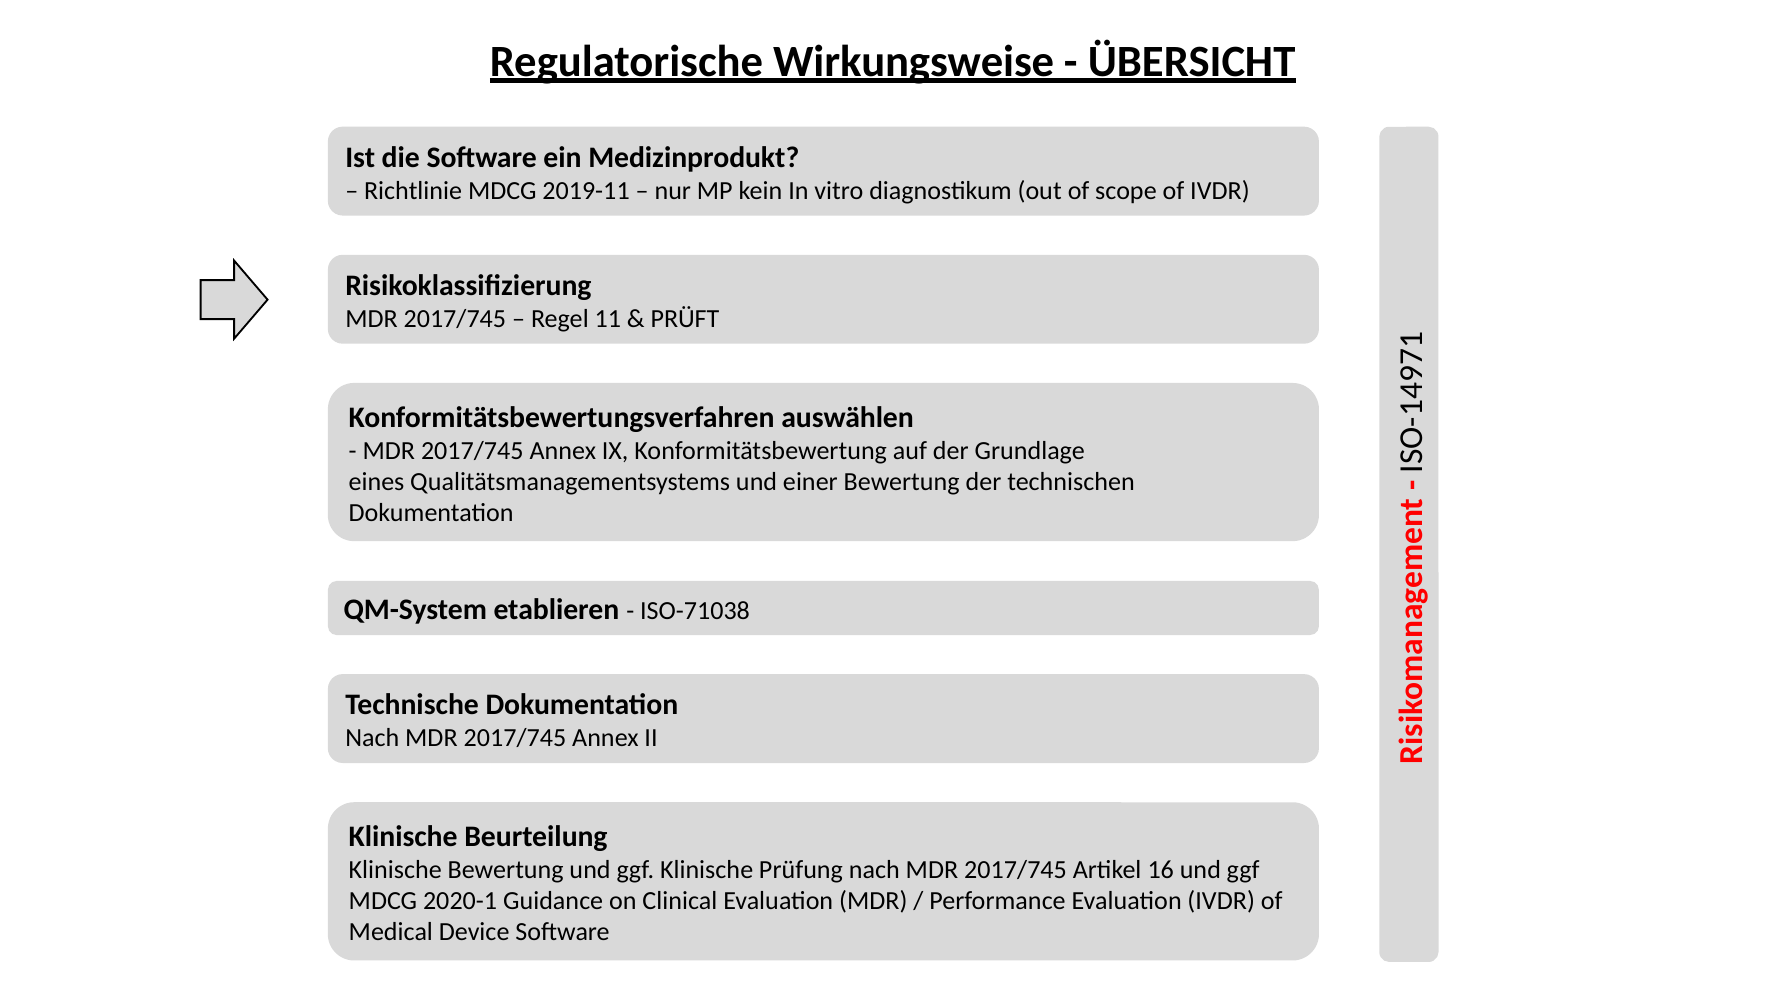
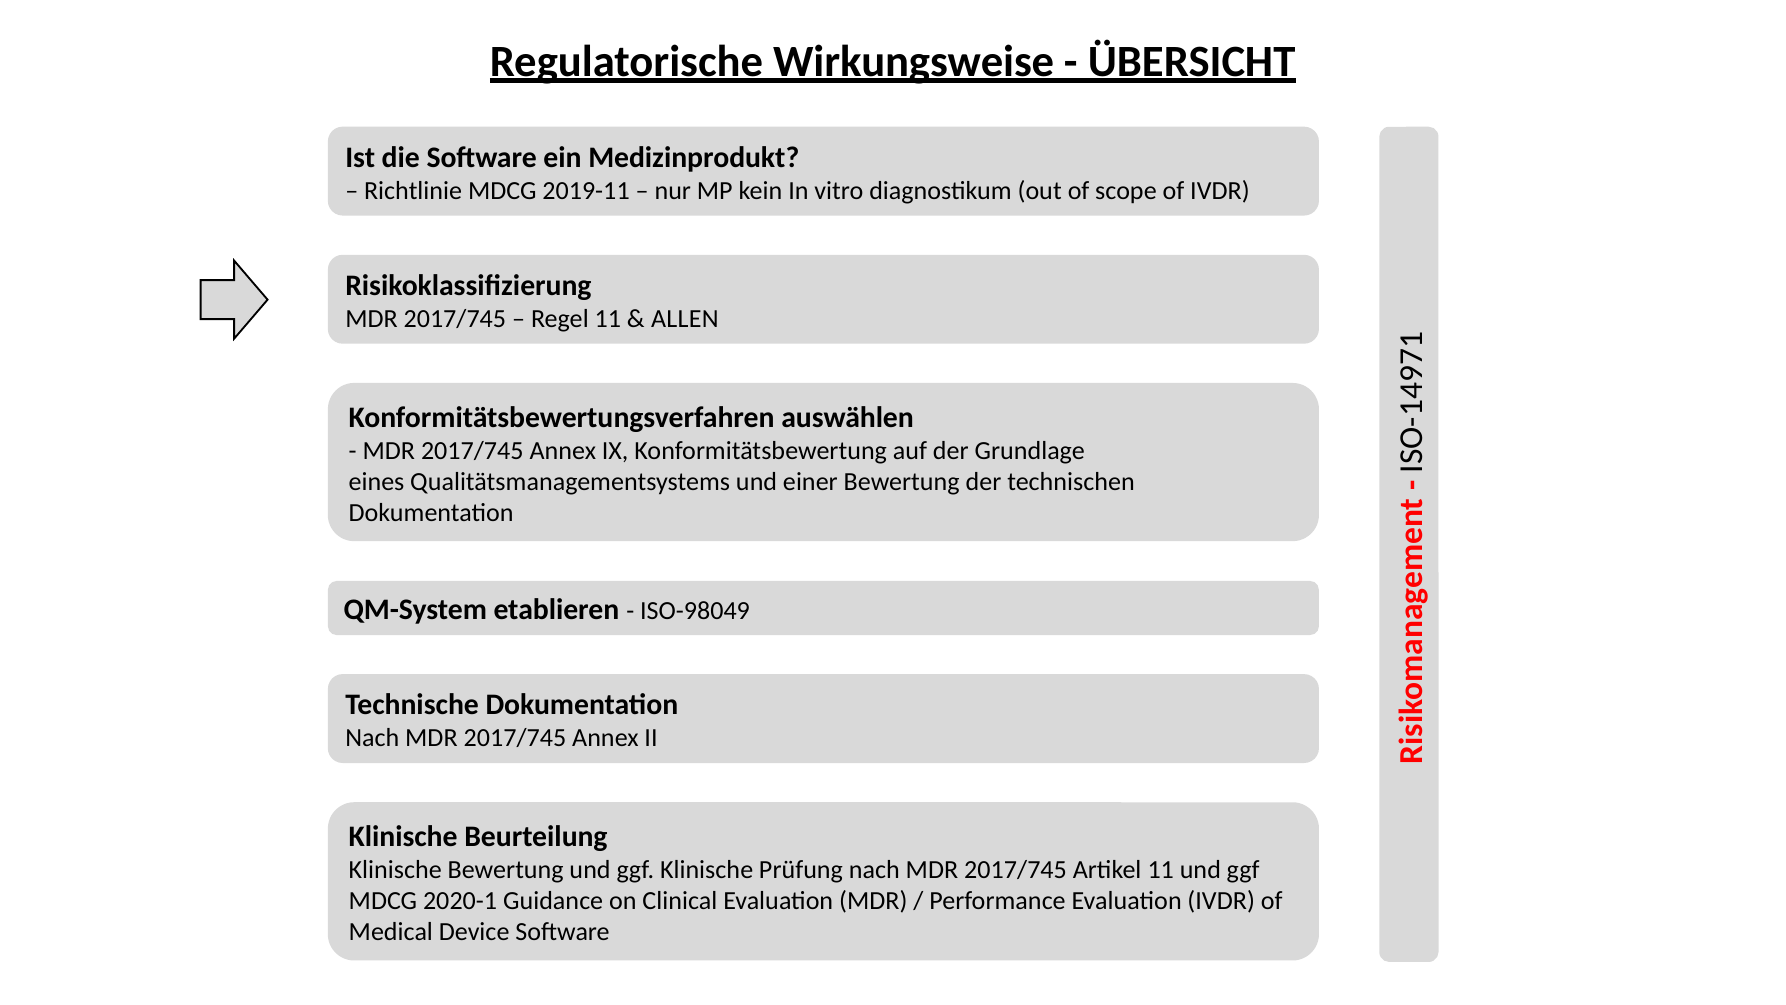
PRÜFT: PRÜFT -> ALLEN
ISO-71038: ISO-71038 -> ISO-98049
Artikel 16: 16 -> 11
